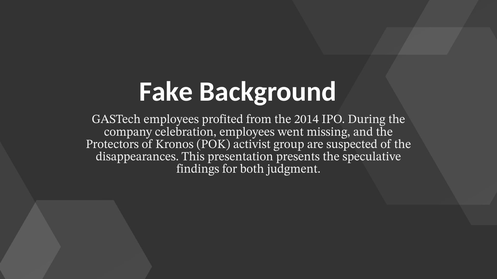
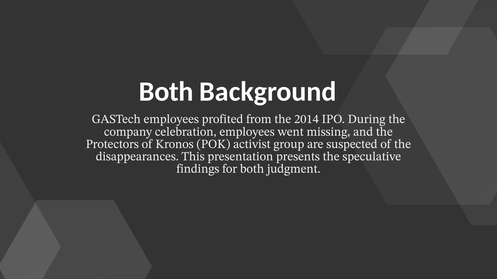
Fake at (166, 92): Fake -> Both
